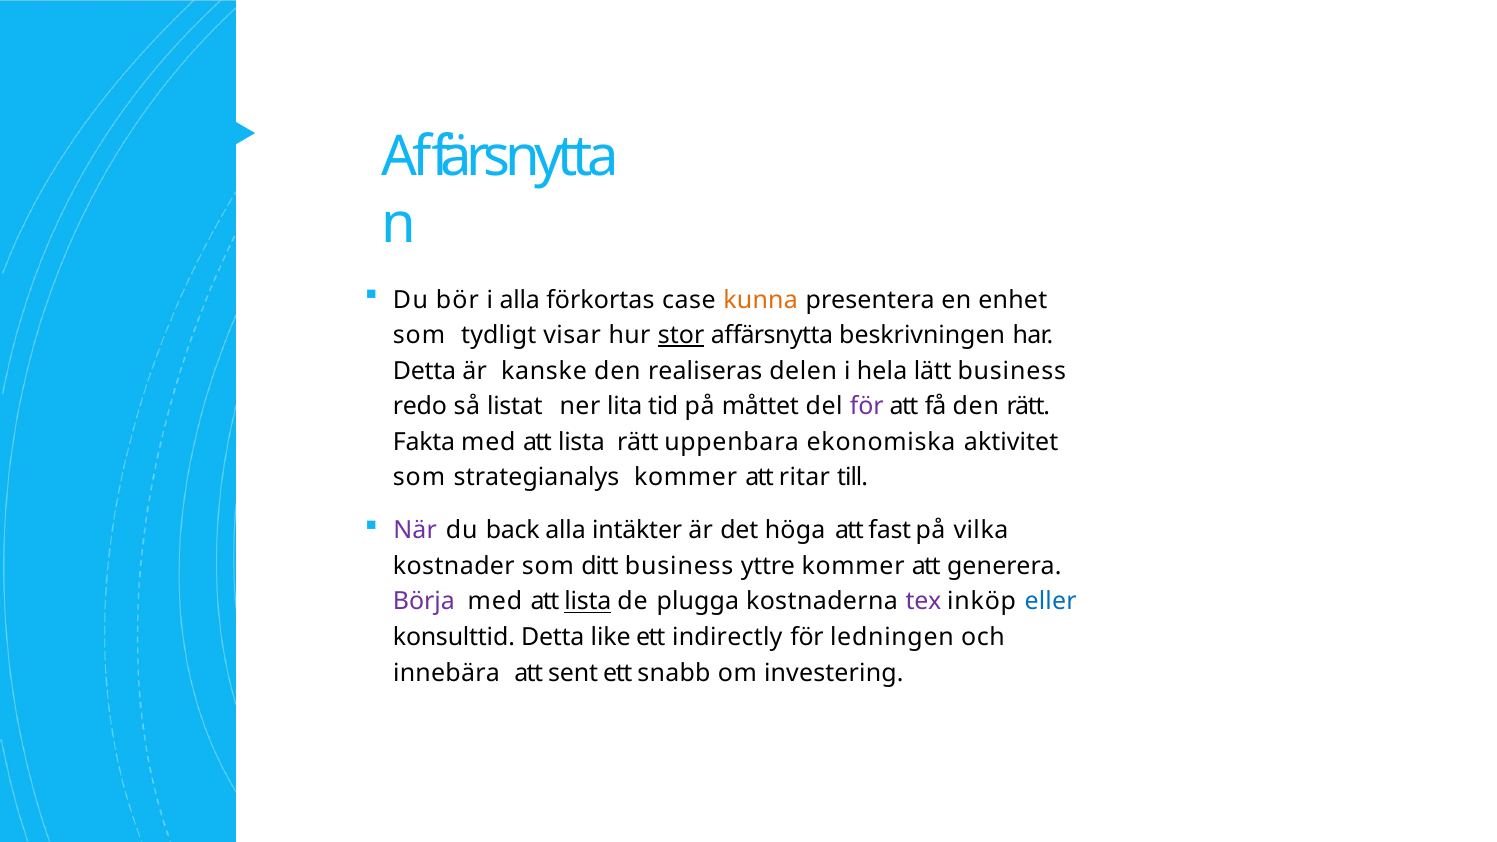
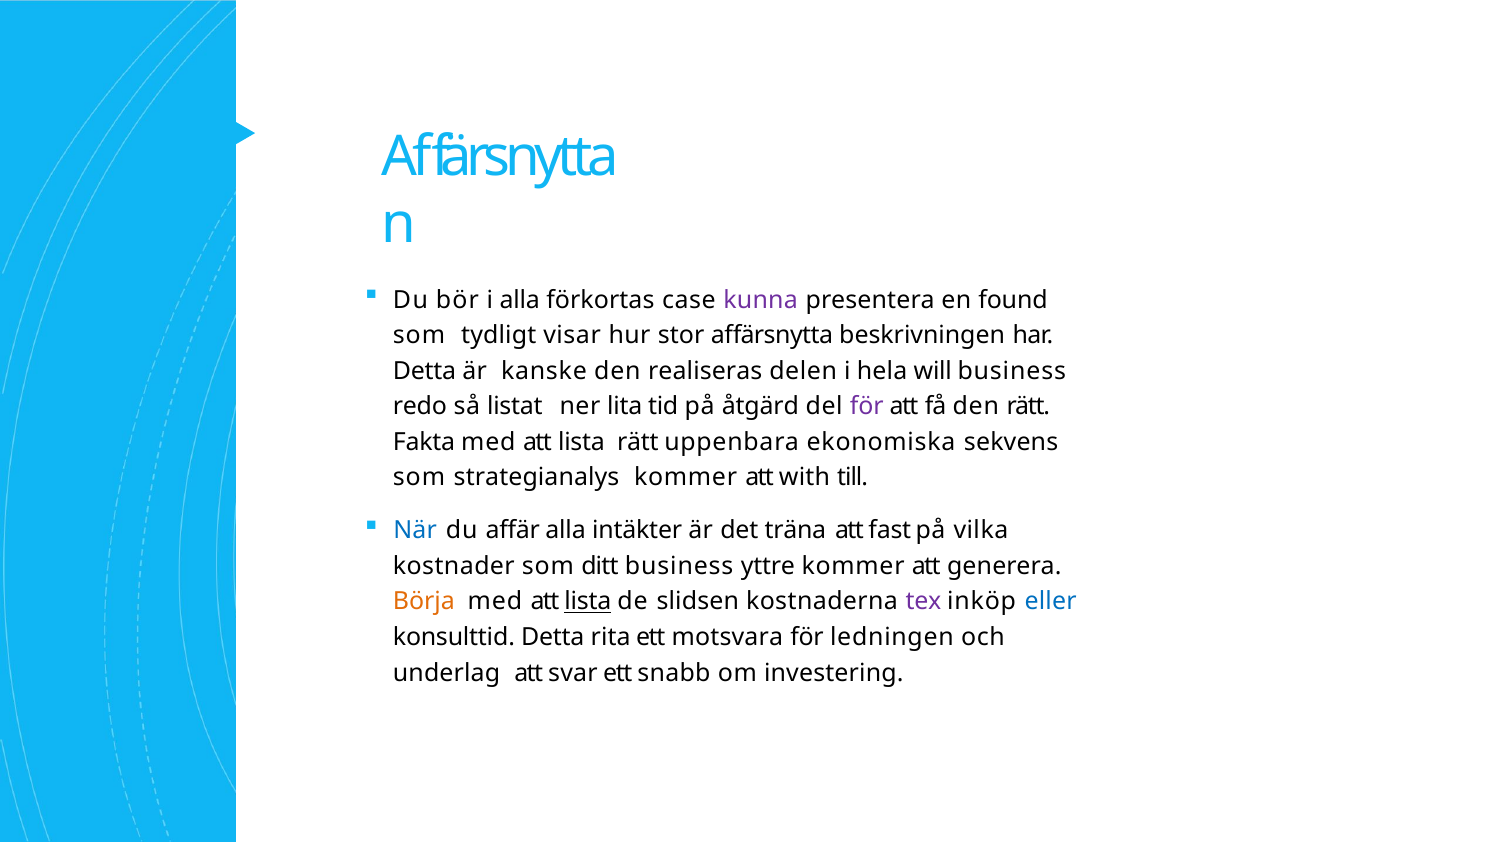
kunna colour: orange -> purple
enhet: enhet -> found
stor underline: present -> none
lätt: lätt -> will
måttet: måttet -> åtgärd
aktivitet: aktivitet -> sekvens
ritar: ritar -> with
När colour: purple -> blue
back: back -> affär
höga: höga -> träna
Börja colour: purple -> orange
plugga: plugga -> slidsen
like: like -> rita
indirectly: indirectly -> motsvara
innebära: innebära -> underlag
sent: sent -> svar
